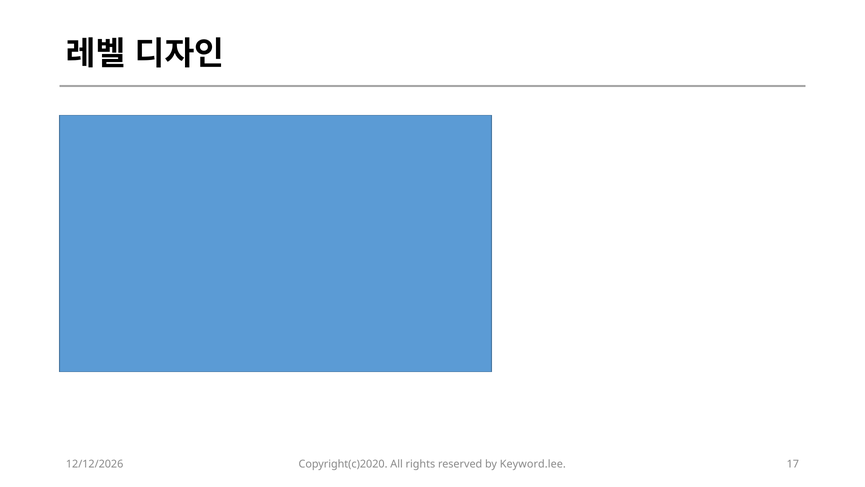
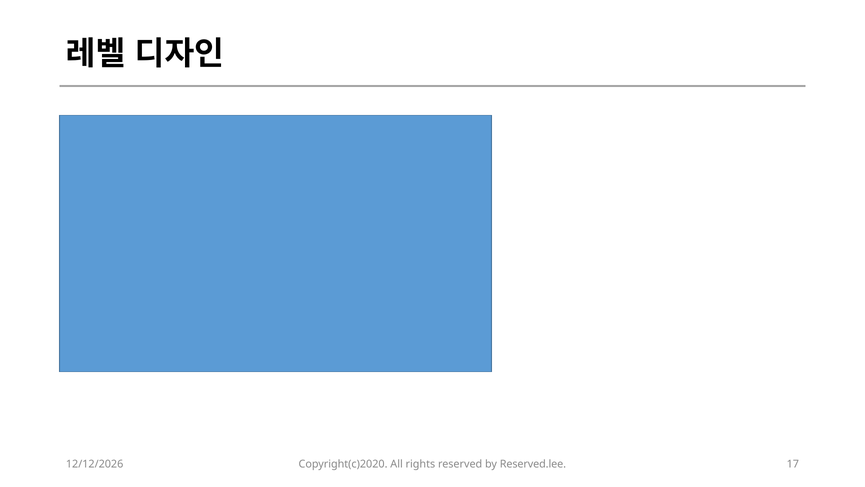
Keyword.lee: Keyword.lee -> Reserved.lee
